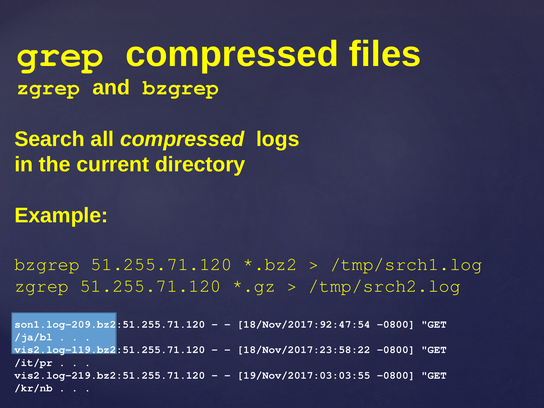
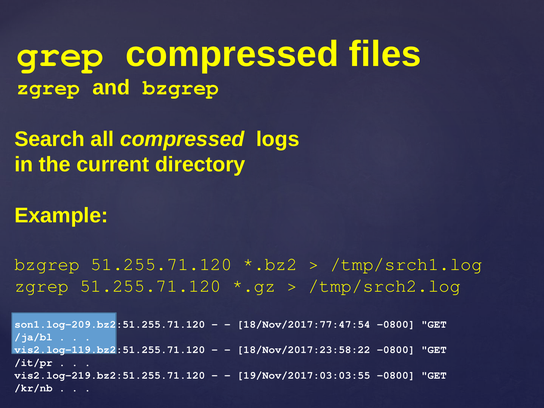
18/Nov/2017:92:47:54: 18/Nov/2017:92:47:54 -> 18/Nov/2017:77:47:54
